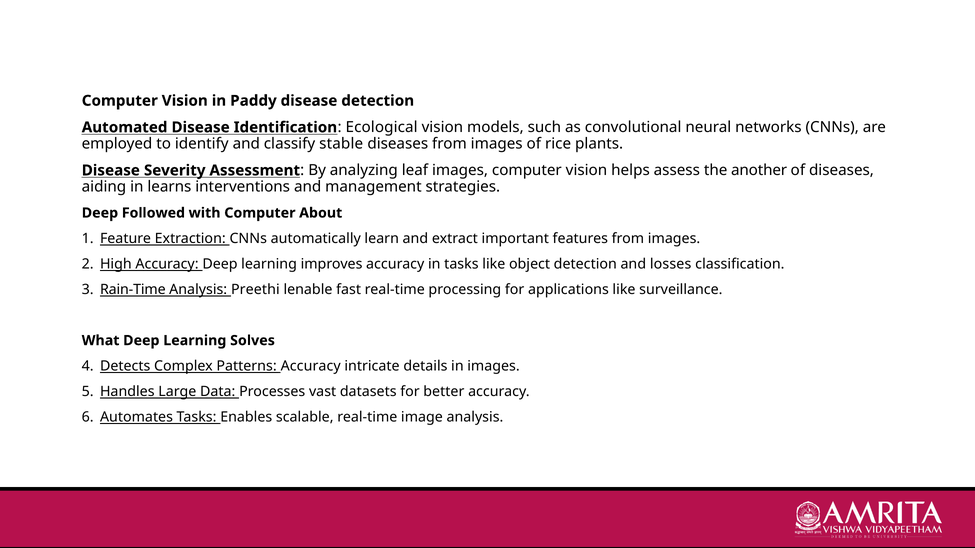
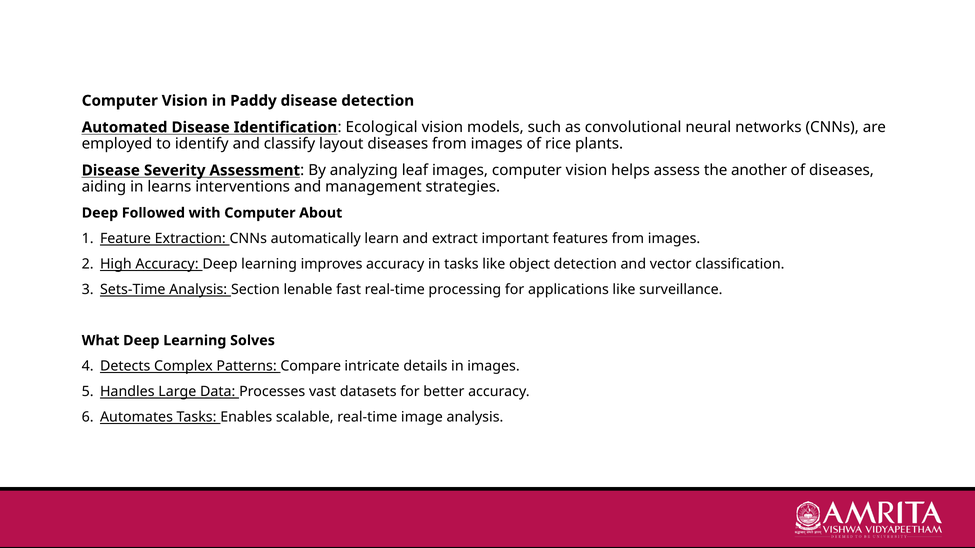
stable: stable -> layout
losses: losses -> vector
Rain-Time: Rain-Time -> Sets-Time
Preethi: Preethi -> Section
Patterns Accuracy: Accuracy -> Compare
